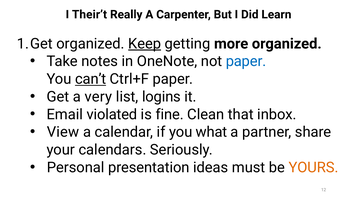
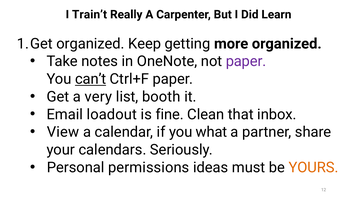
Their’t: Their’t -> Train’t
Keep underline: present -> none
paper at (246, 61) colour: blue -> purple
logins: logins -> booth
violated: violated -> loadout
presentation: presentation -> permissions
